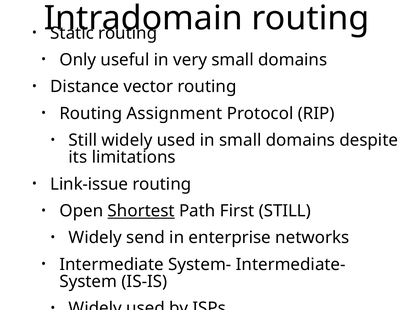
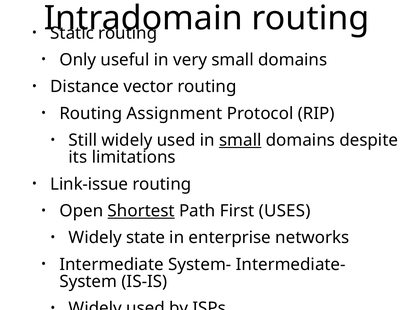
small at (240, 140) underline: none -> present
First STILL: STILL -> USES
send: send -> state
